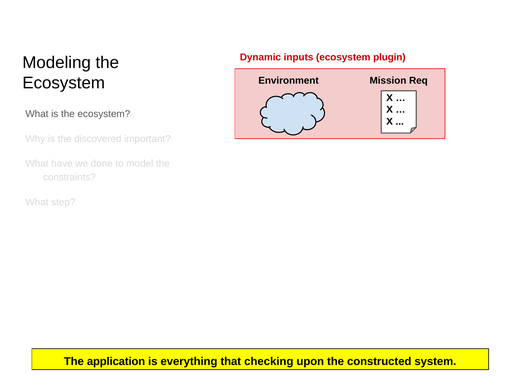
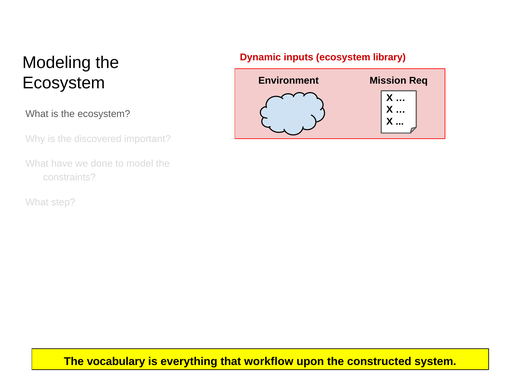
plugin: plugin -> library
application: application -> vocabulary
checking: checking -> workflow
